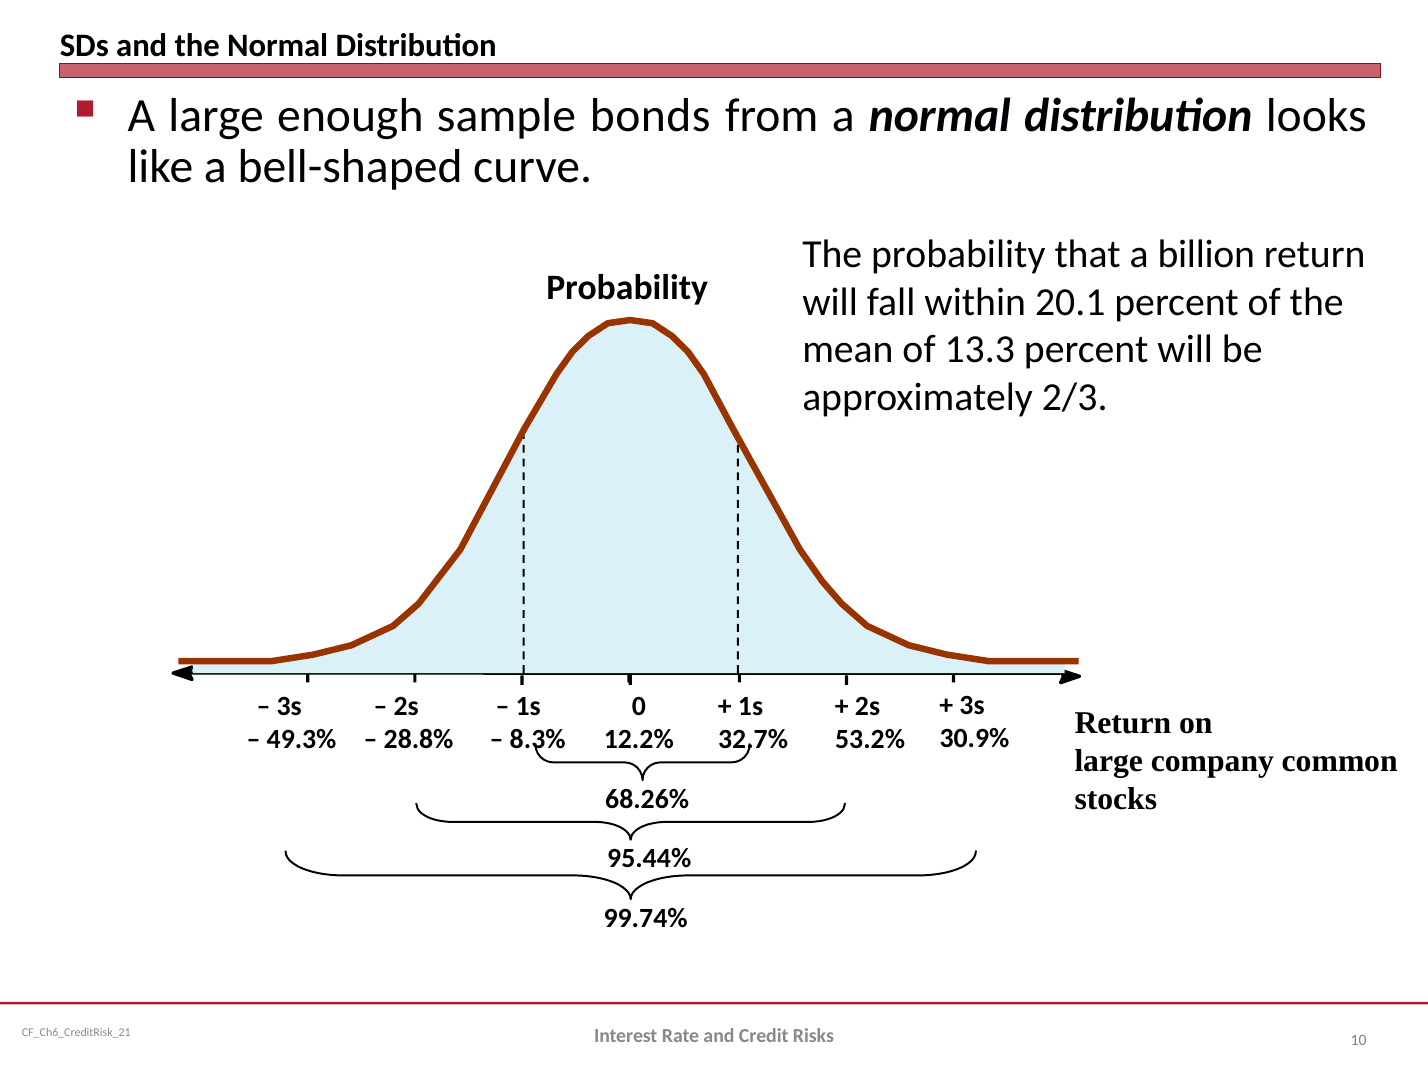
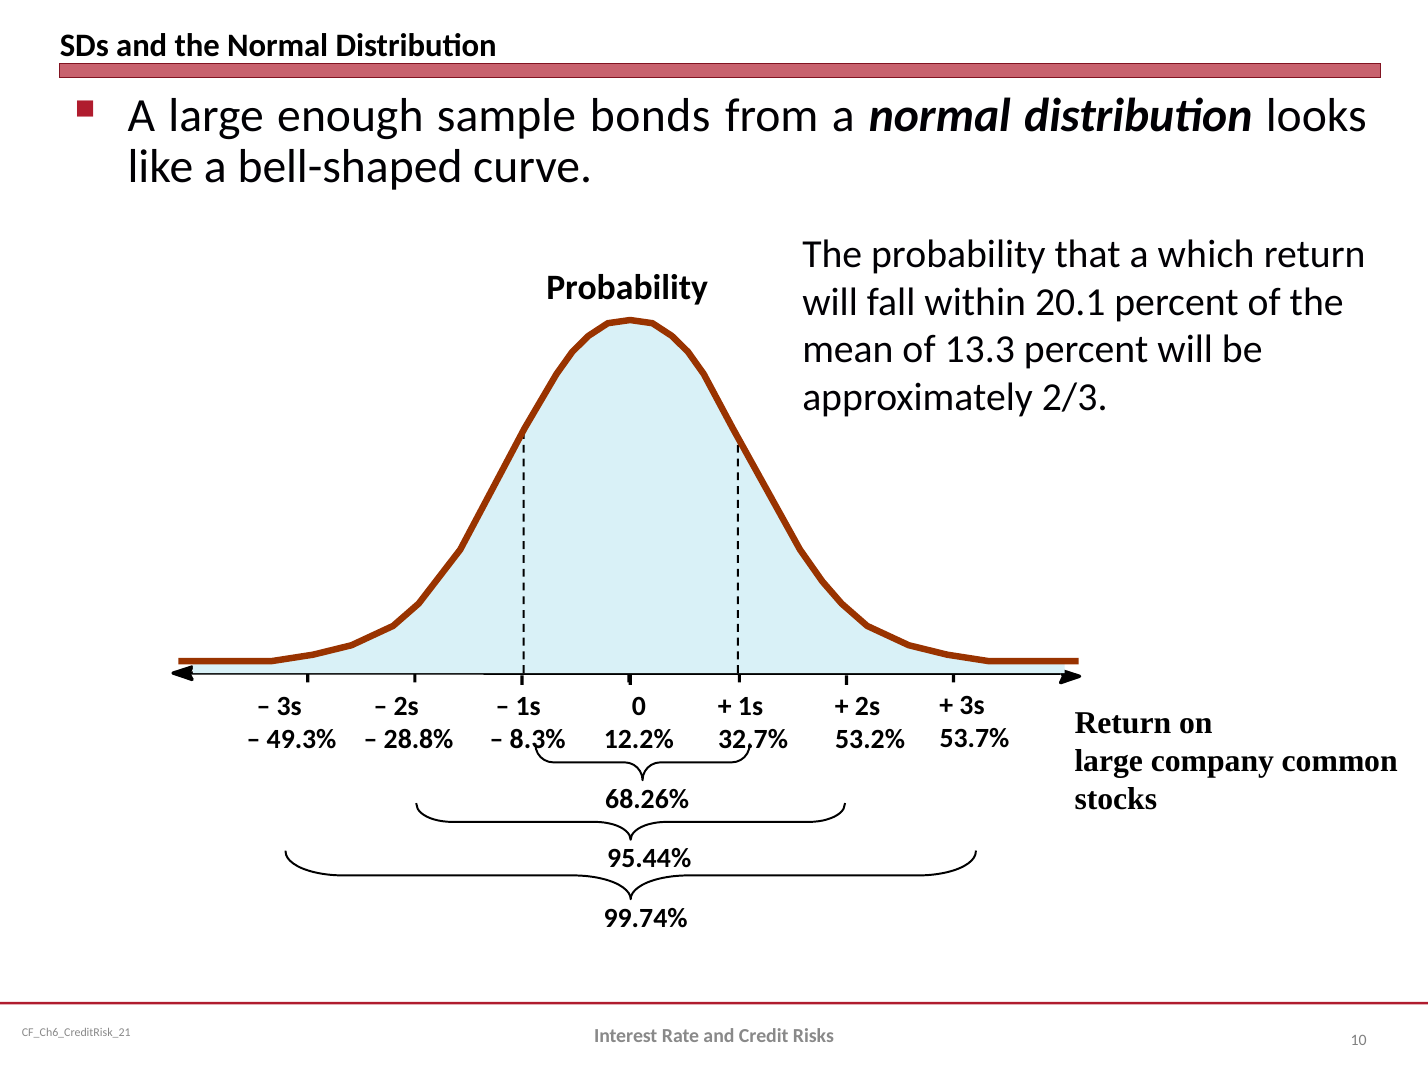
billion: billion -> which
30.9%: 30.9% -> 53.7%
